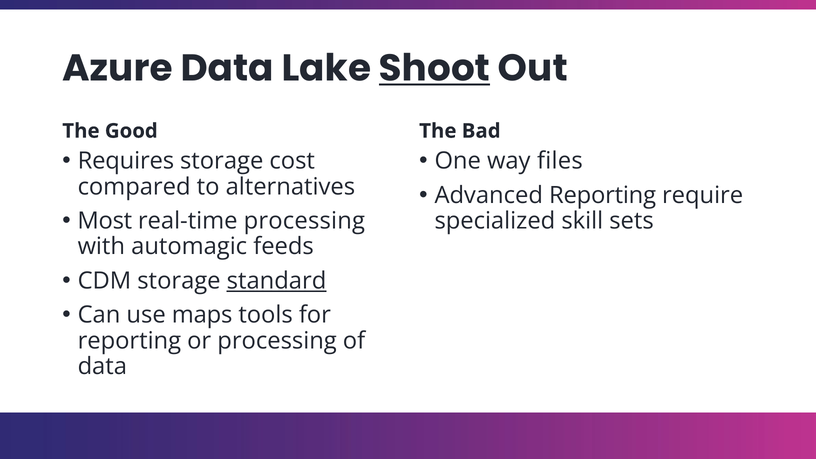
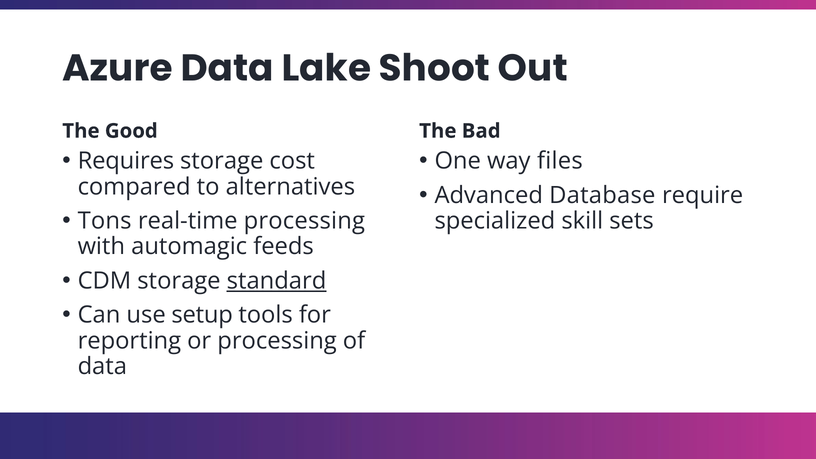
Shoot underline: present -> none
Advanced Reporting: Reporting -> Database
Most: Most -> Tons
maps: maps -> setup
